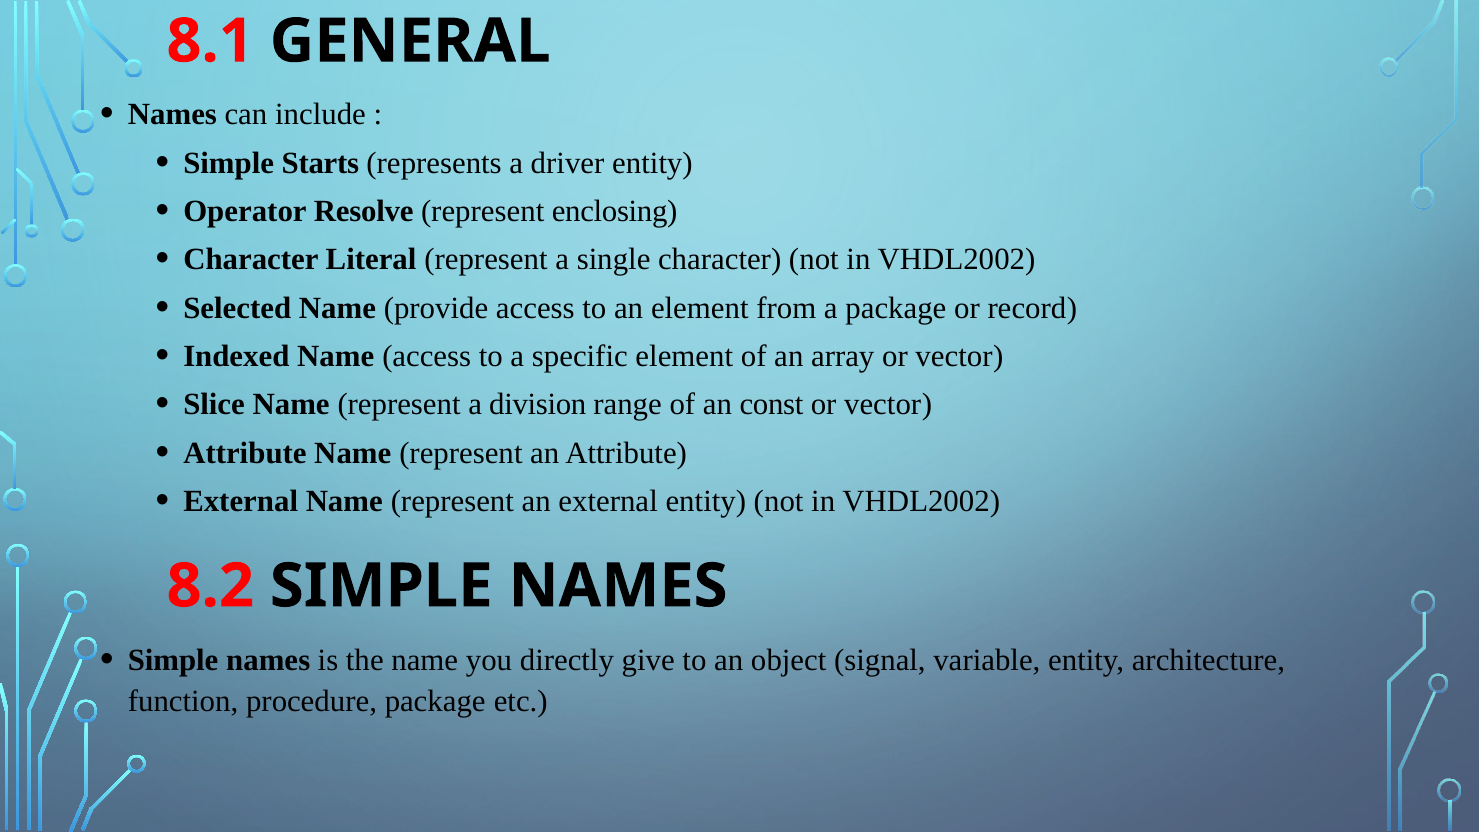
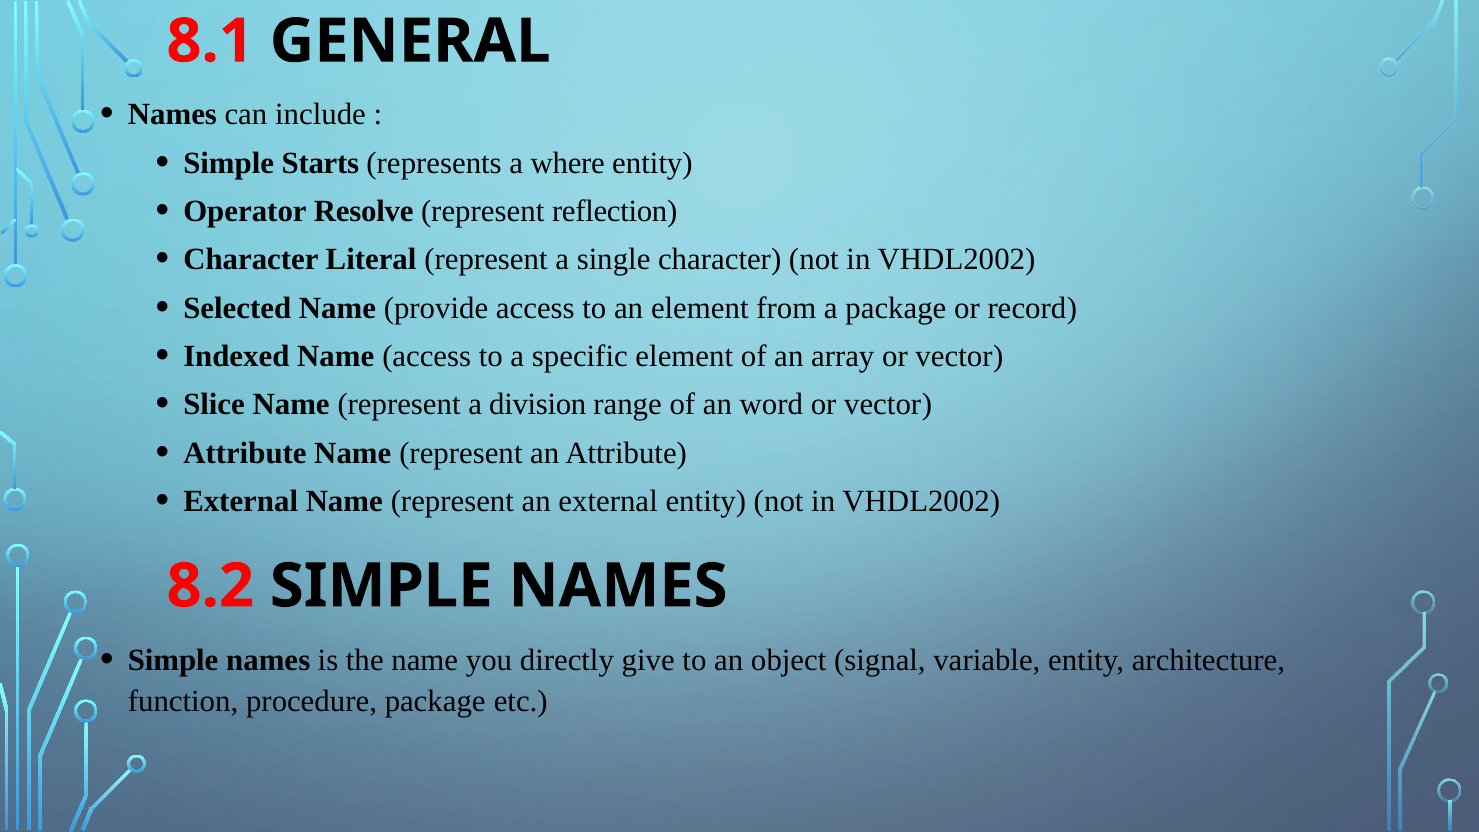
driver: driver -> where
enclosing: enclosing -> reflection
const: const -> word
